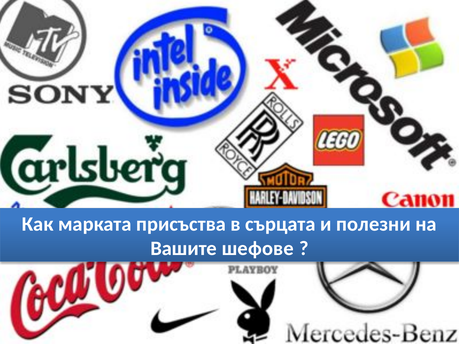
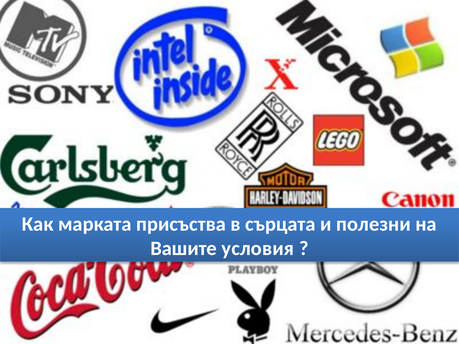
шефове: шефове -> условия
